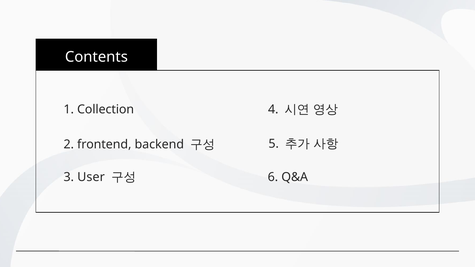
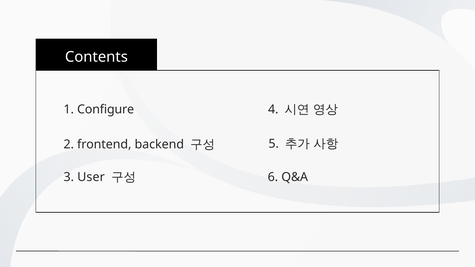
Collection: Collection -> Configure
